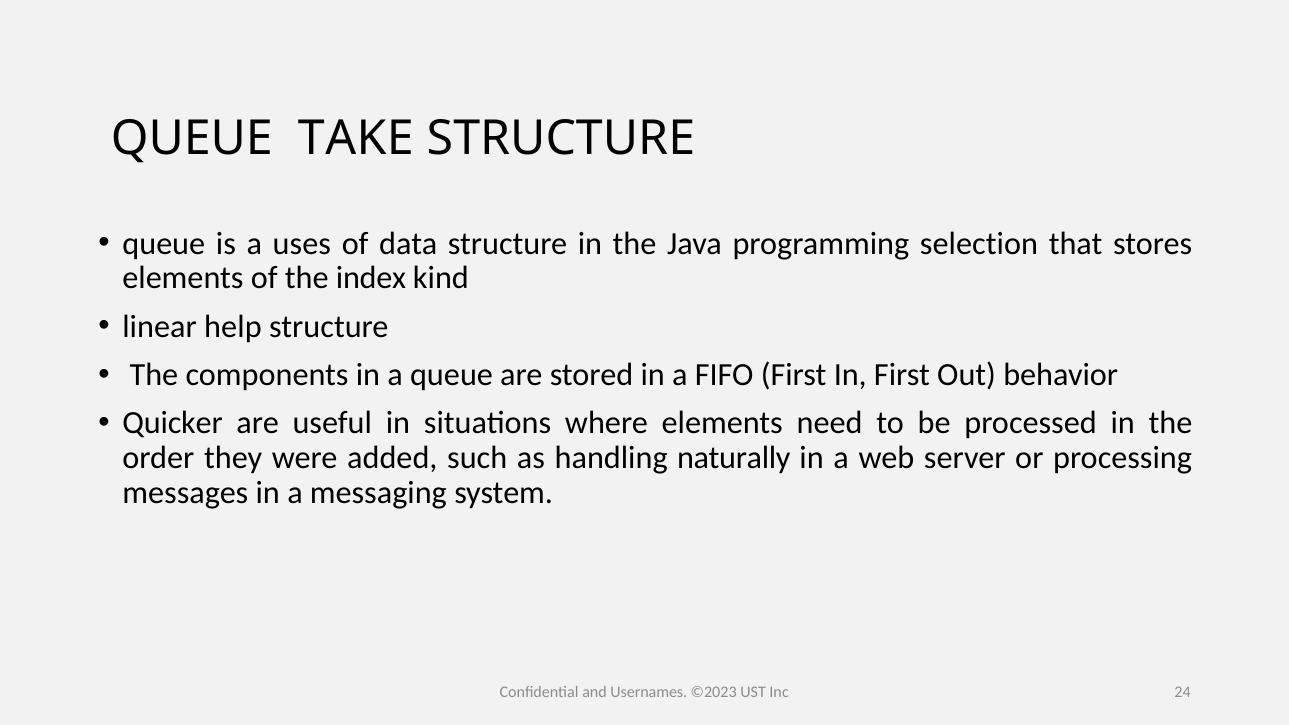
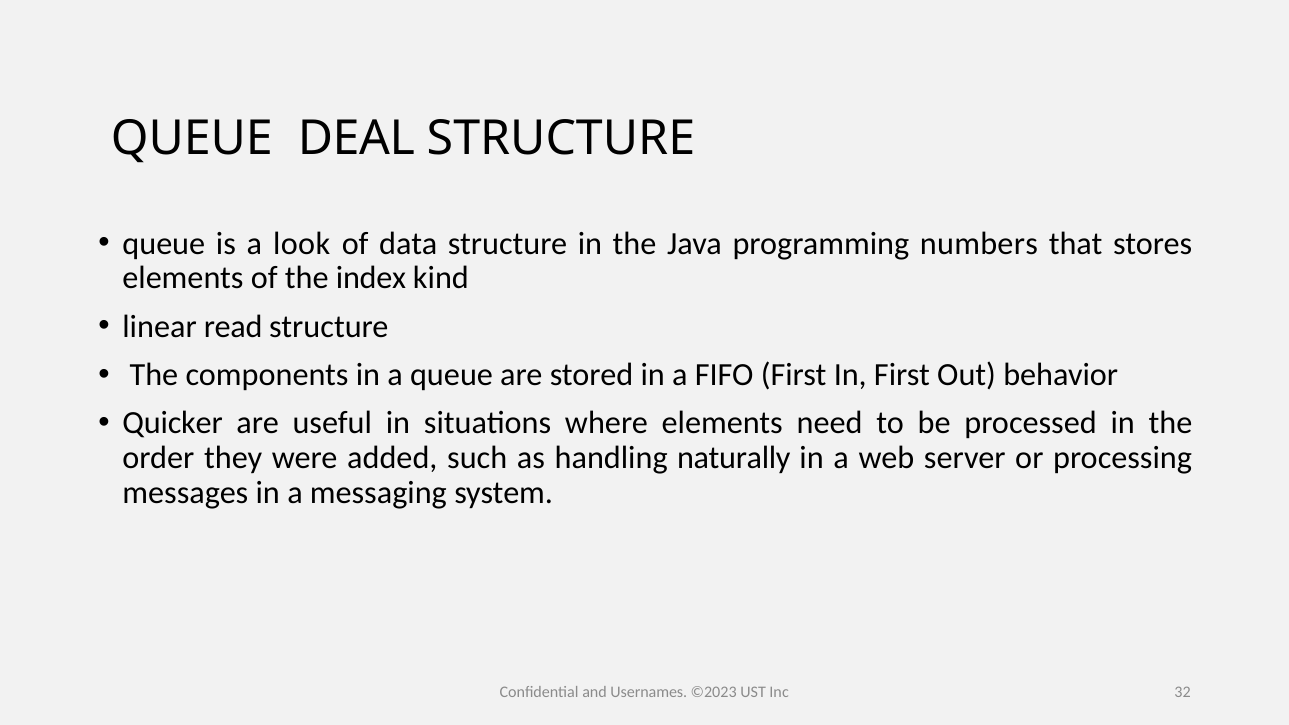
TAKE: TAKE -> DEAL
uses: uses -> look
selection: selection -> numbers
help: help -> read
24: 24 -> 32
